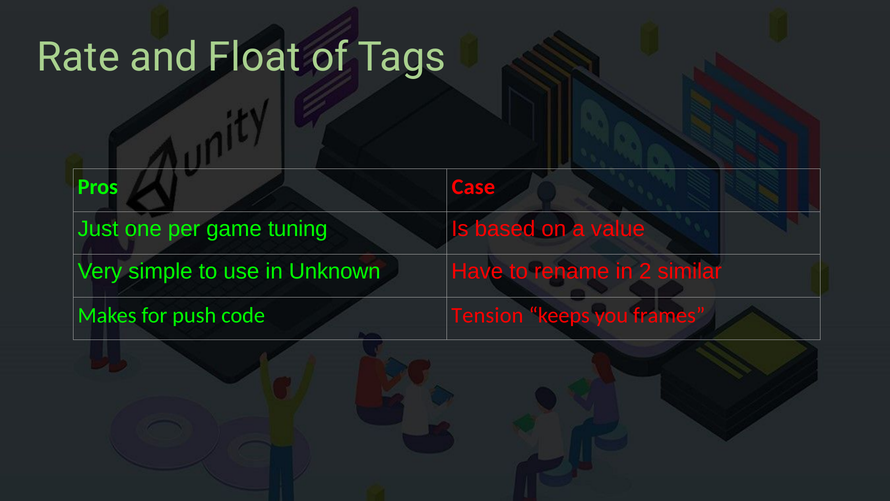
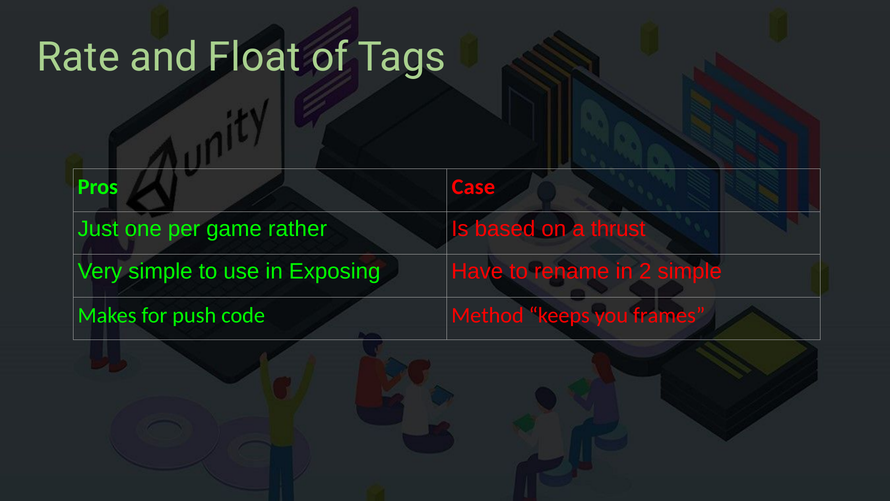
tuning: tuning -> rather
value: value -> thrust
Unknown: Unknown -> Exposing
2 similar: similar -> simple
Tension: Tension -> Method
